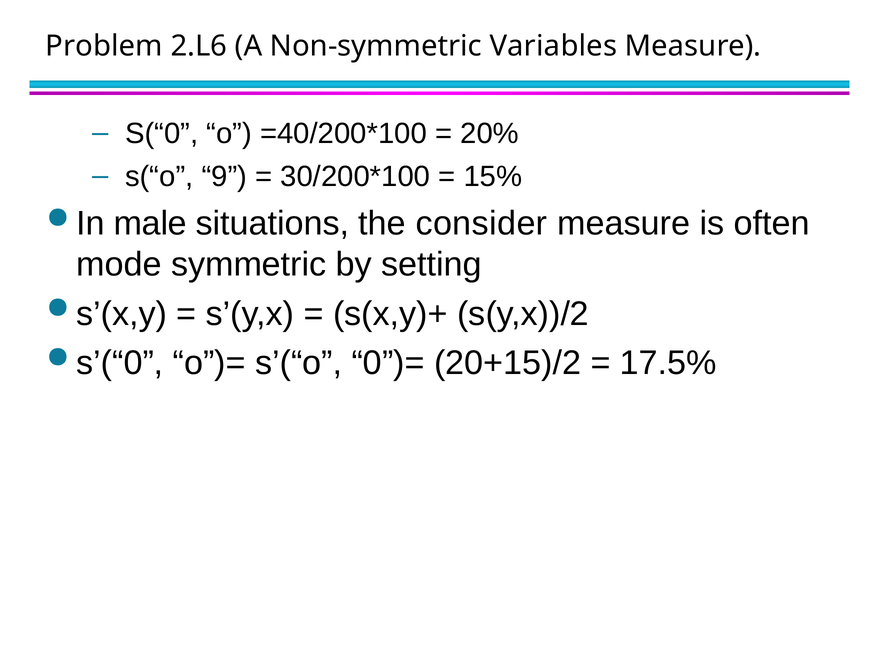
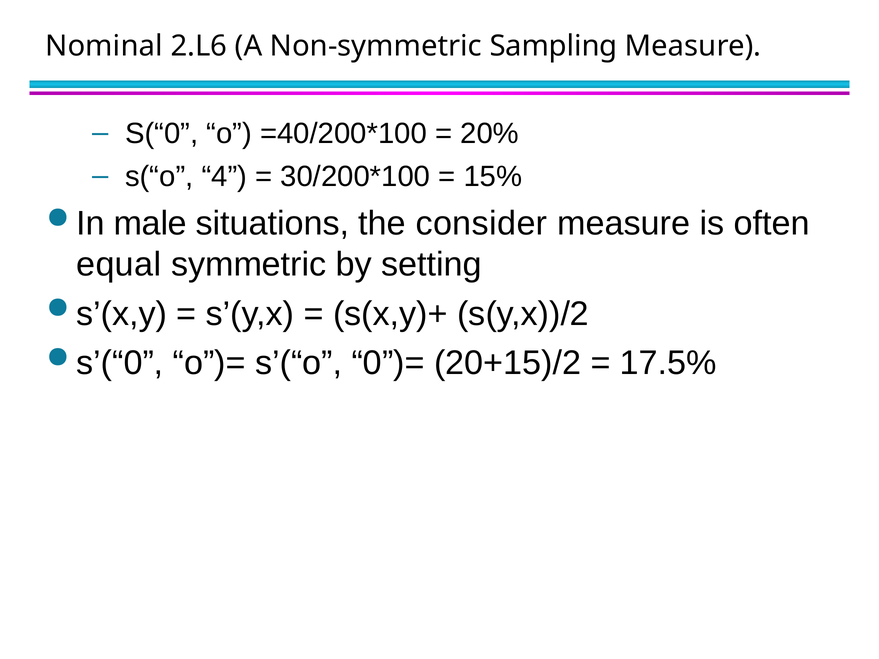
Problem: Problem -> Nominal
Variables: Variables -> Sampling
9: 9 -> 4
mode: mode -> equal
